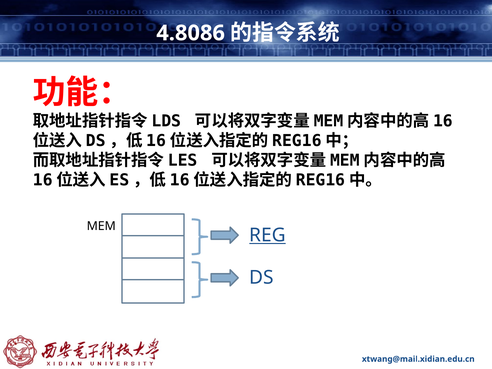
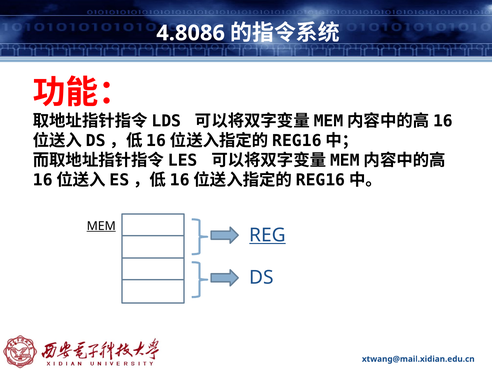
MEM underline: none -> present
